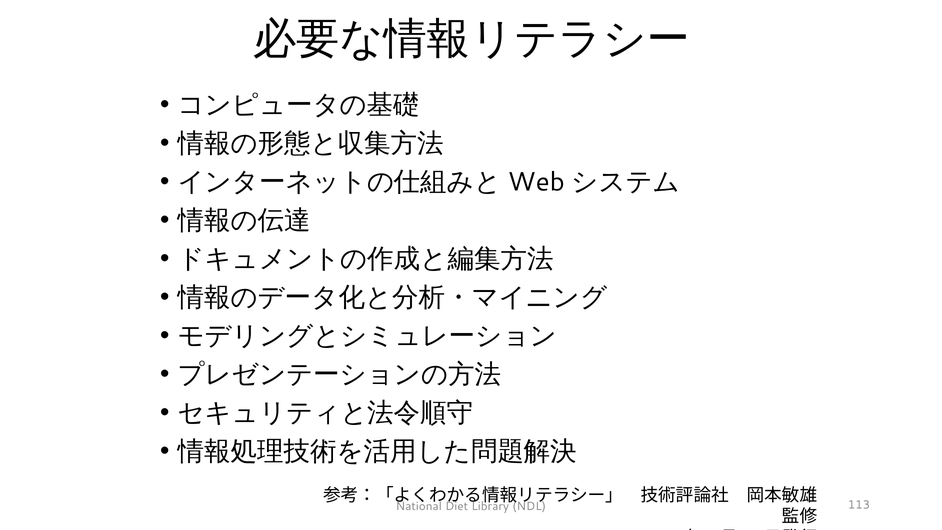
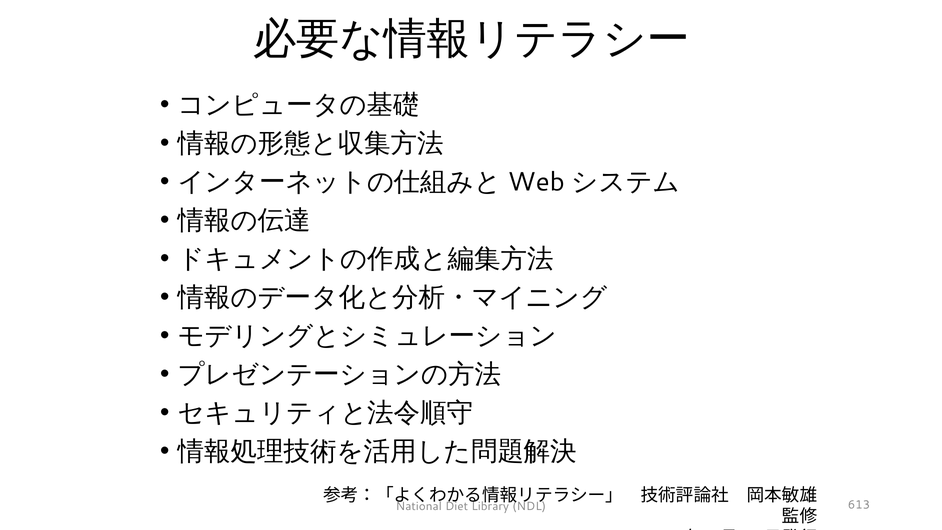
113: 113 -> 613
